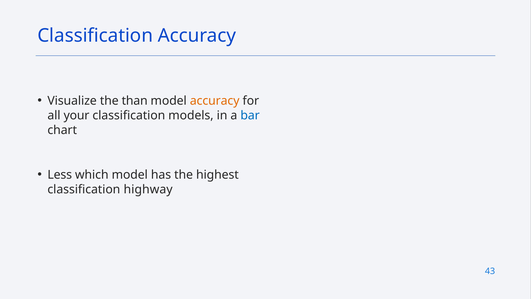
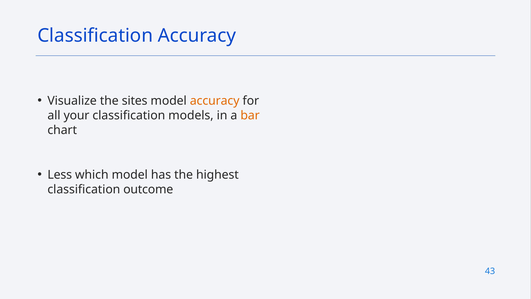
than: than -> sites
bar colour: blue -> orange
highway: highway -> outcome
